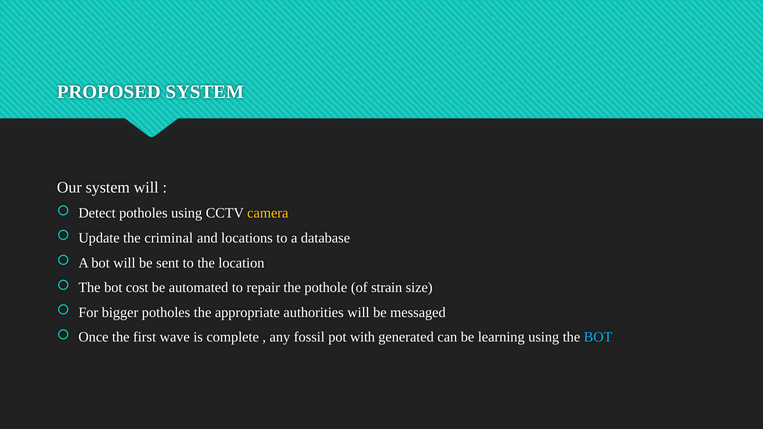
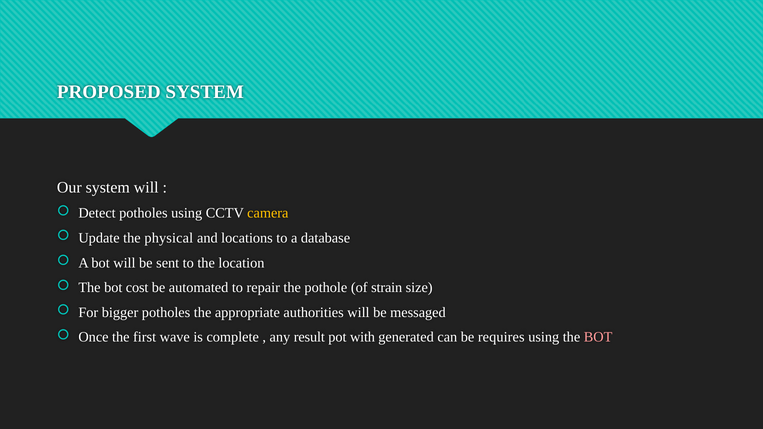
criminal: criminal -> physical
fossil: fossil -> result
learning: learning -> requires
BOT at (598, 337) colour: light blue -> pink
